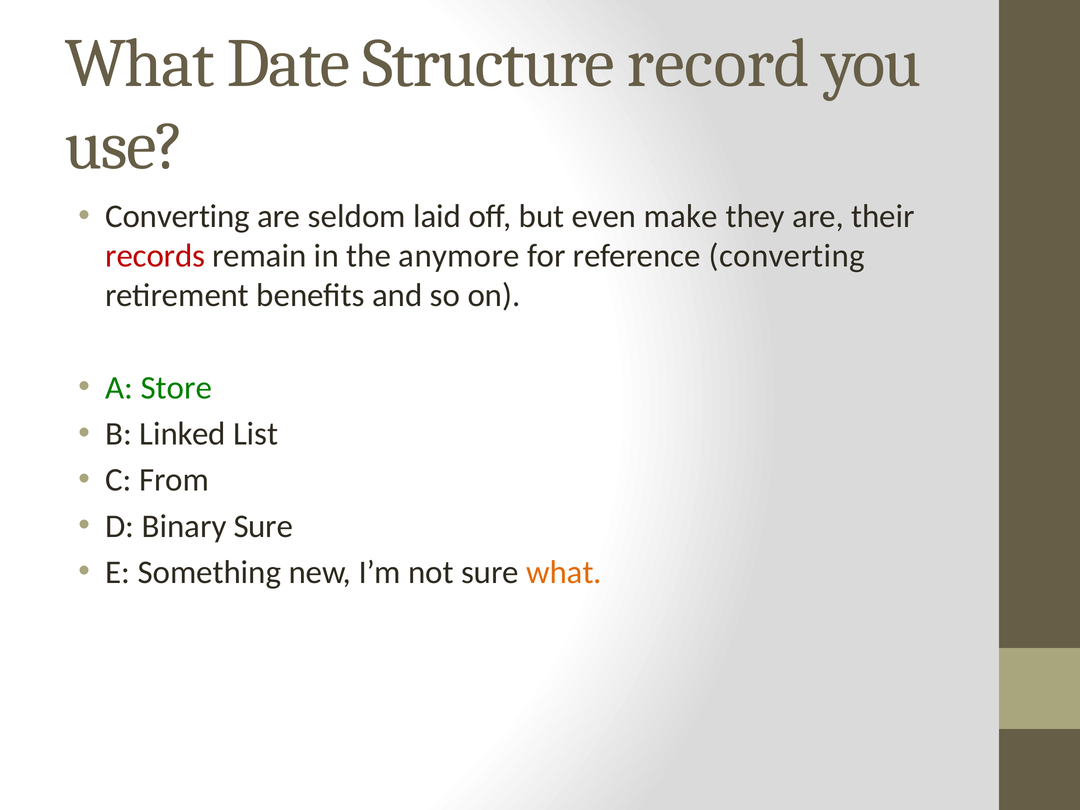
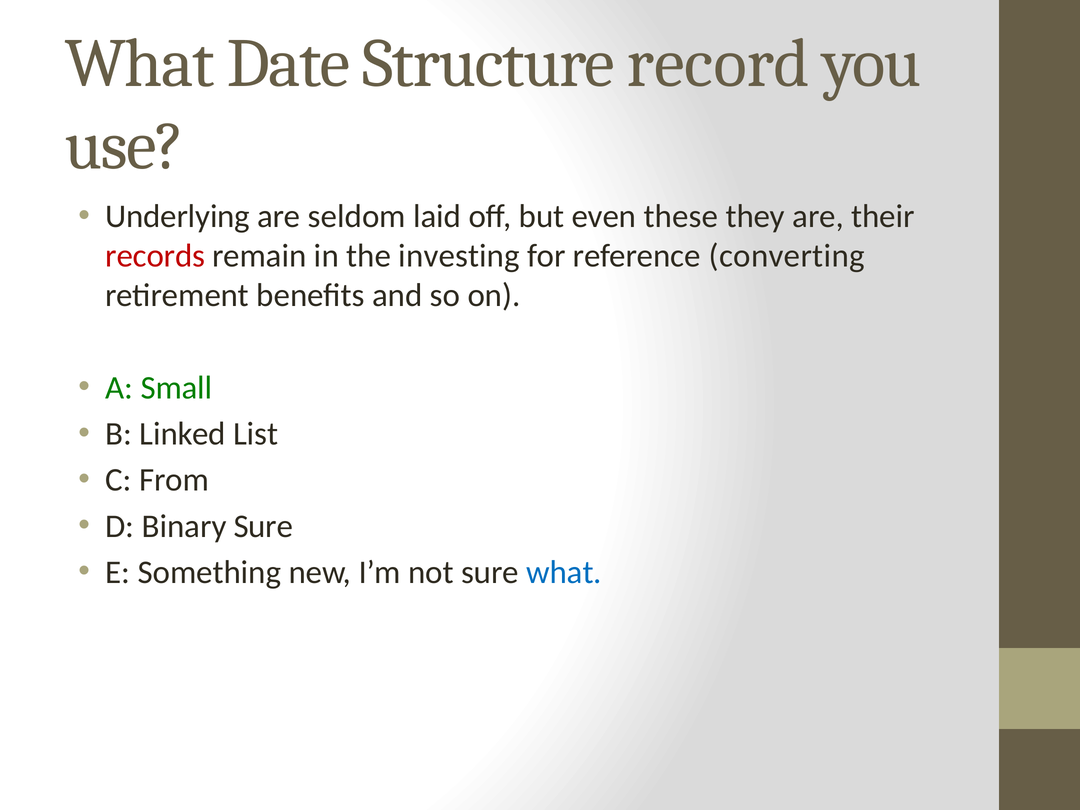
Converting at (178, 216): Converting -> Underlying
make: make -> these
anymore: anymore -> investing
Store: Store -> Small
what at (564, 572) colour: orange -> blue
